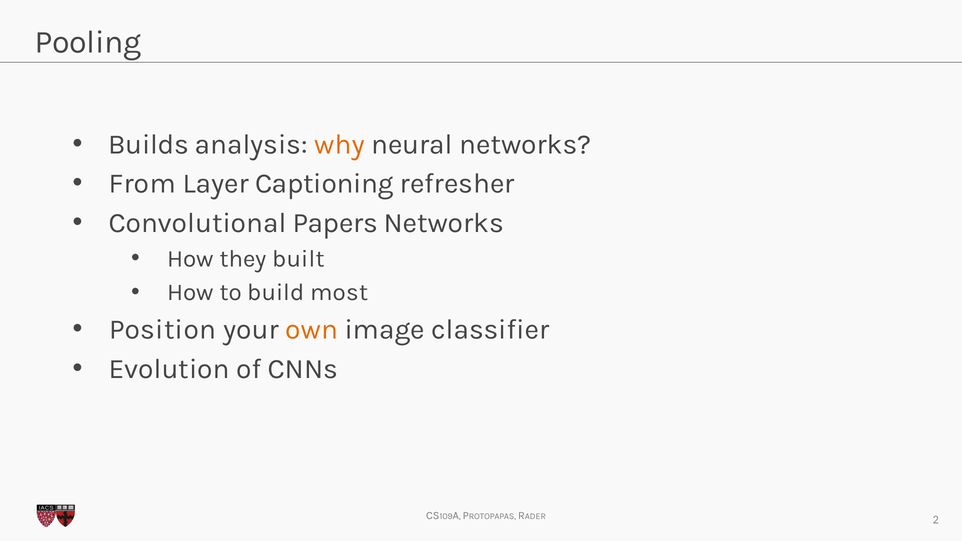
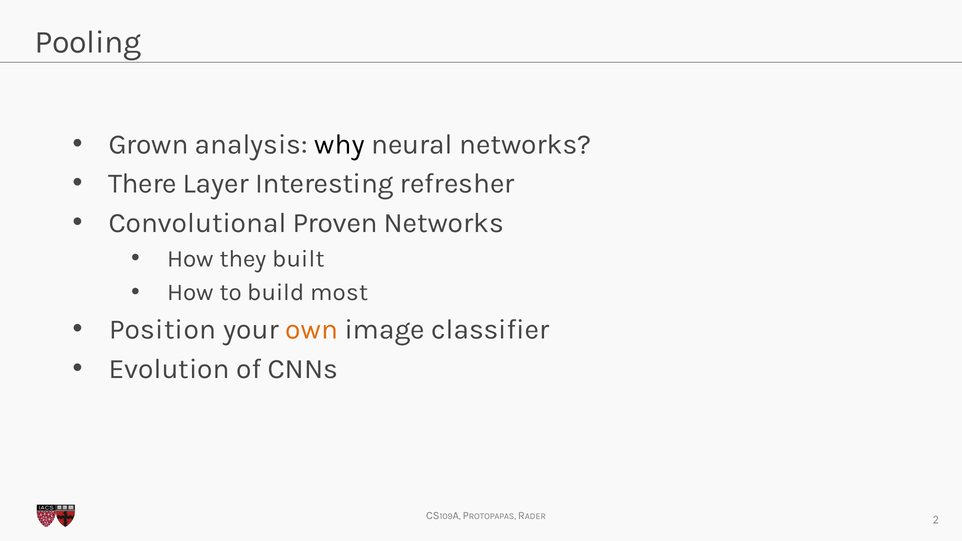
Builds: Builds -> Grown
why colour: orange -> black
From: From -> There
Captioning: Captioning -> Interesting
Papers: Papers -> Proven
